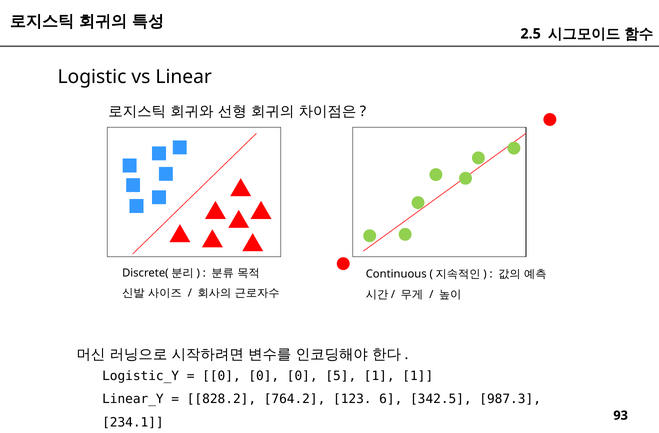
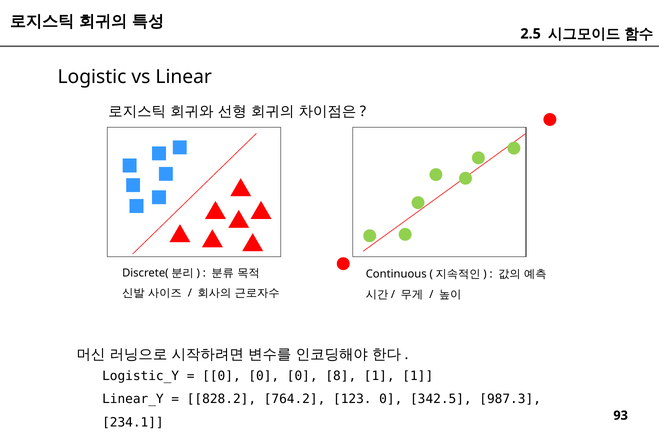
5: 5 -> 8
123 6: 6 -> 0
